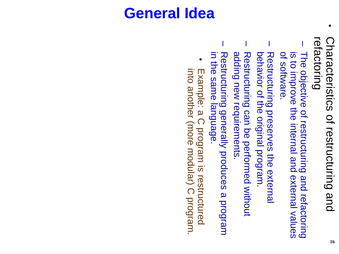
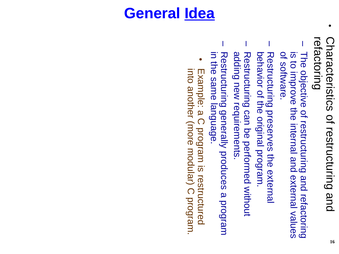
Idea underline: none -> present
